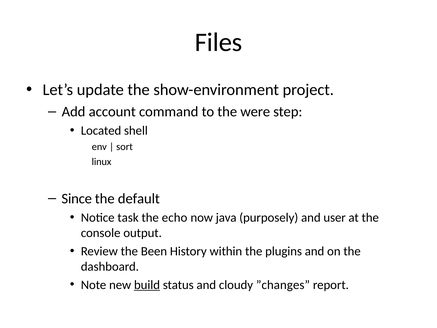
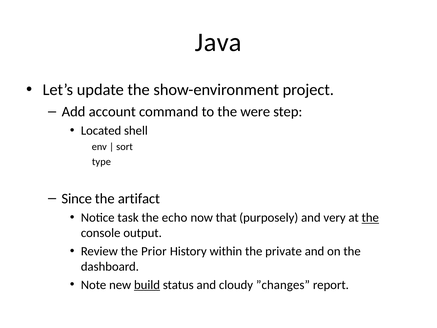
Files: Files -> Java
linux: linux -> type
default: default -> artifact
java: java -> that
user: user -> very
the at (370, 218) underline: none -> present
Been: Been -> Prior
plugins: plugins -> private
